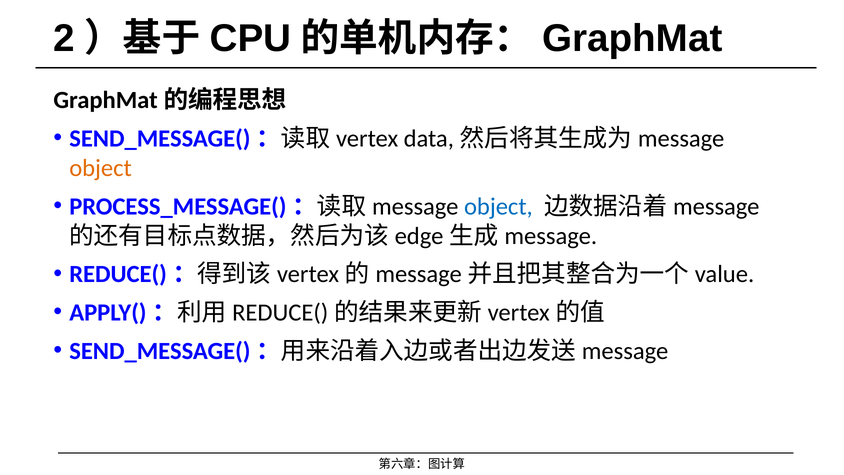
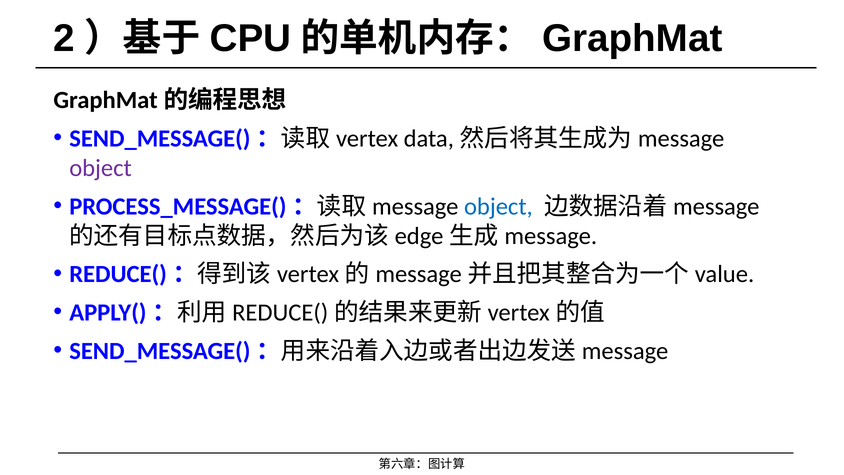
object at (101, 168) colour: orange -> purple
